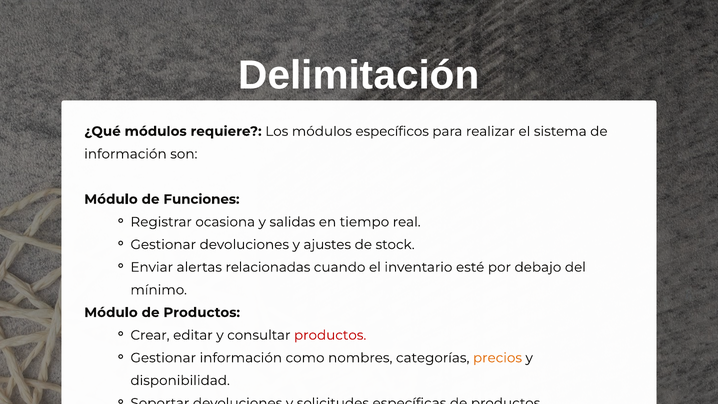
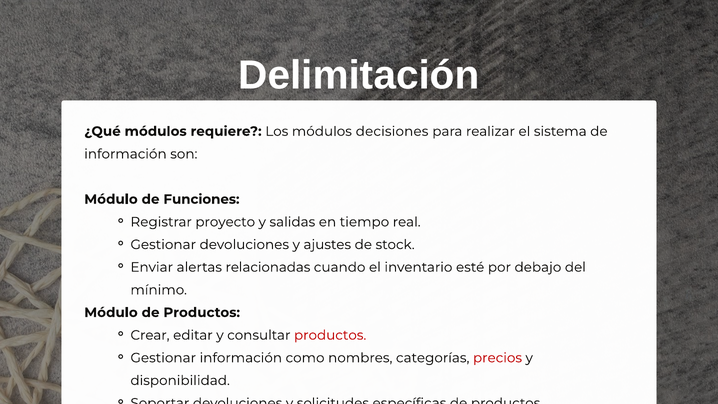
específicos: específicos -> decisiones
ocasiona: ocasiona -> proyecto
precios colour: orange -> red
